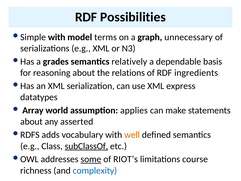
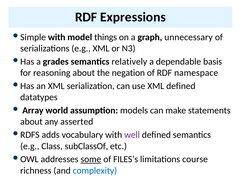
Possibilities: Possibilities -> Expressions
terms: terms -> things
relations: relations -> negation
ingredients: ingredients -> namespace
XML express: express -> defined
applies: applies -> models
well colour: orange -> purple
subClassOf underline: present -> none
RIOT’s: RIOT’s -> FILES’s
